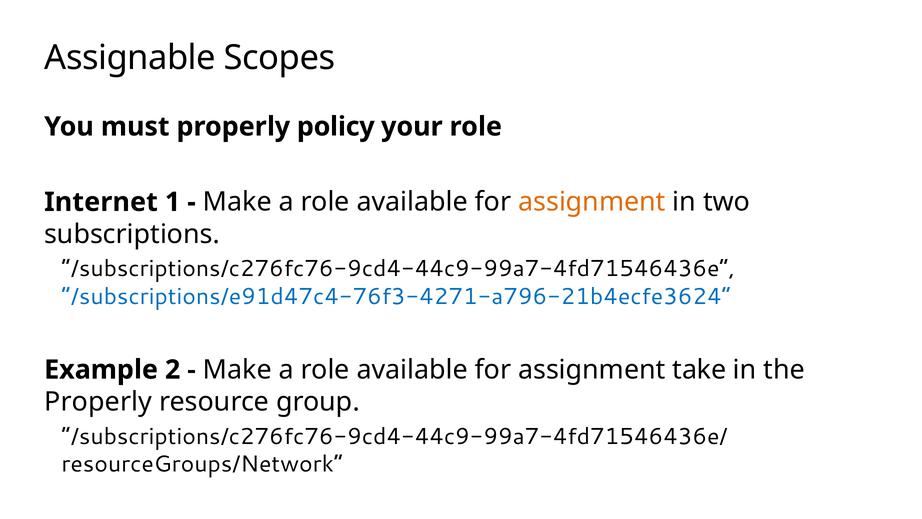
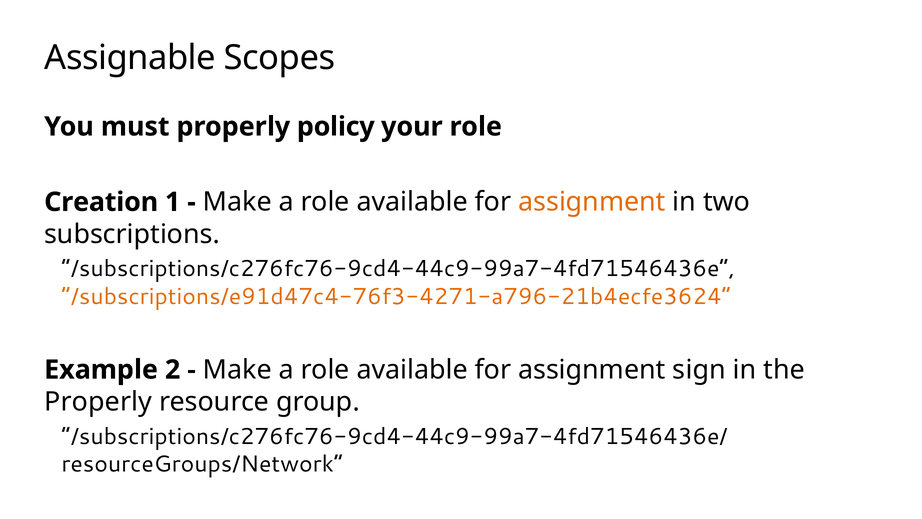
Internet: Internet -> Creation
/subscriptions/e91d47c4-76f3-4271-a796-21b4ecfe3624 colour: blue -> orange
take: take -> sign
